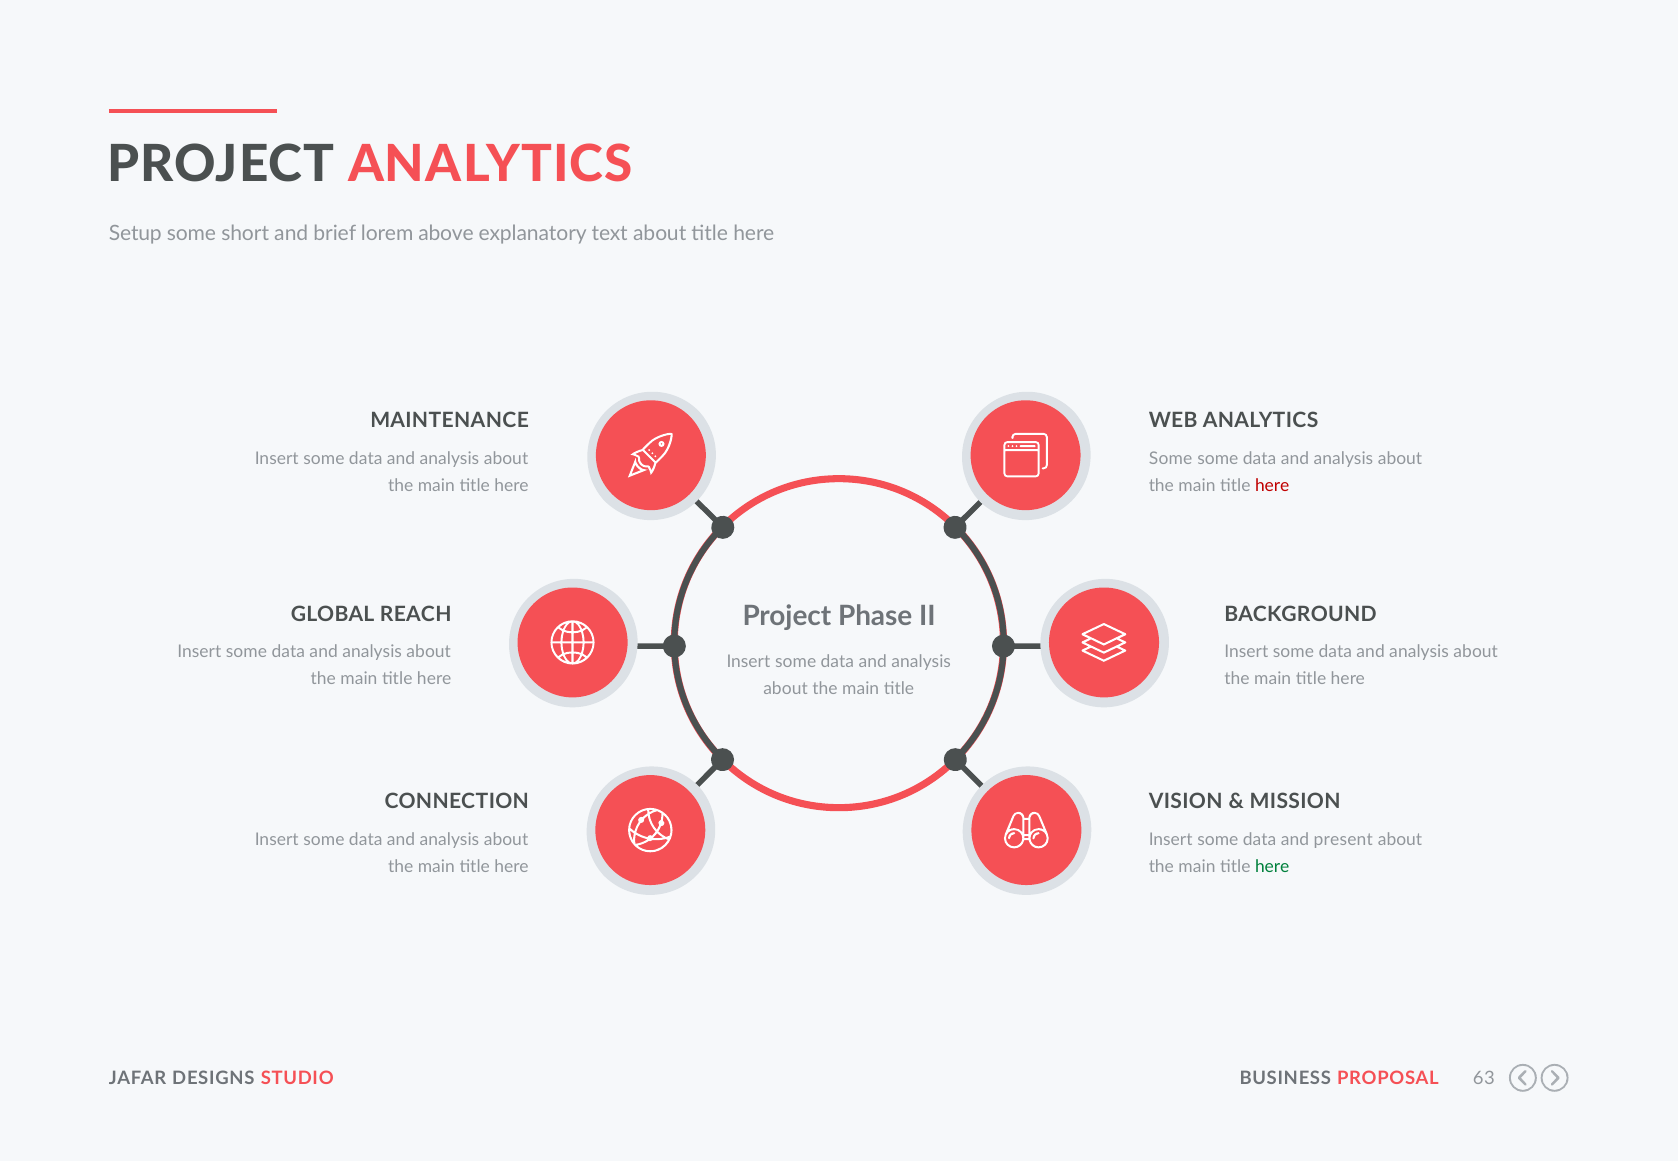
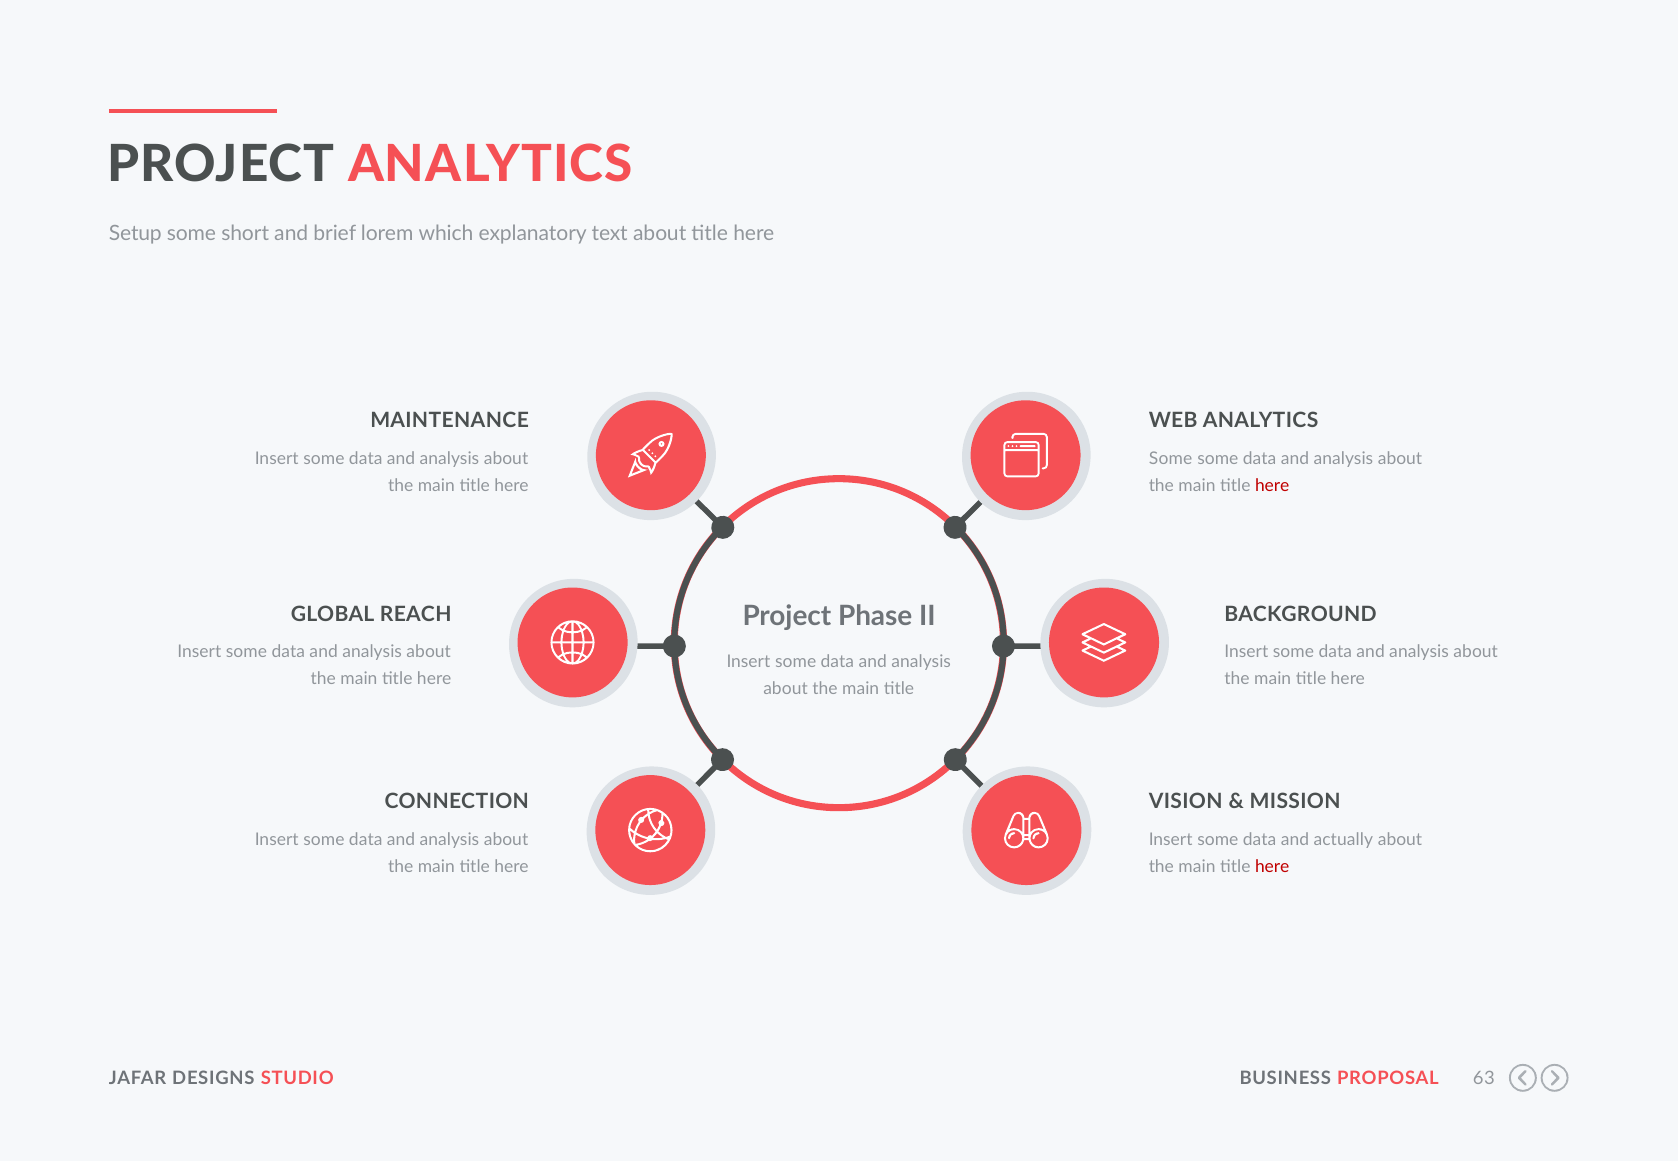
above: above -> which
present: present -> actually
here at (1272, 867) colour: green -> red
